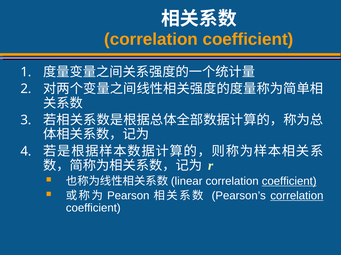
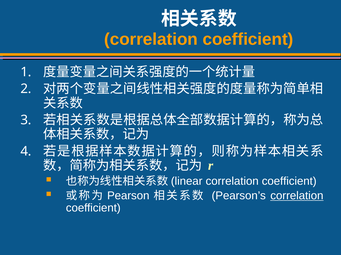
coefficient at (289, 182) underline: present -> none
